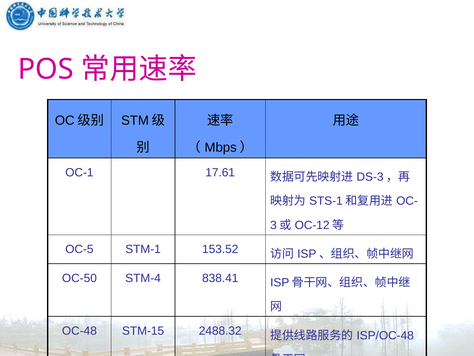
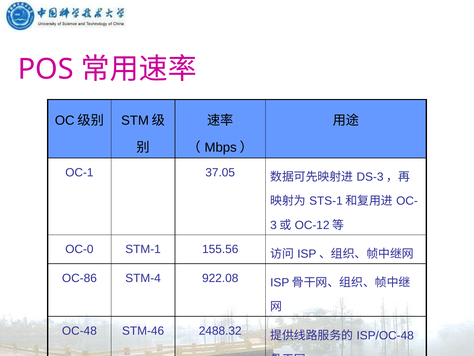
17.61: 17.61 -> 37.05
OC-5: OC-5 -> OC-0
153.52: 153.52 -> 155.56
OC-50: OC-50 -> OC-86
838.41: 838.41 -> 922.08
STM-15: STM-15 -> STM-46
